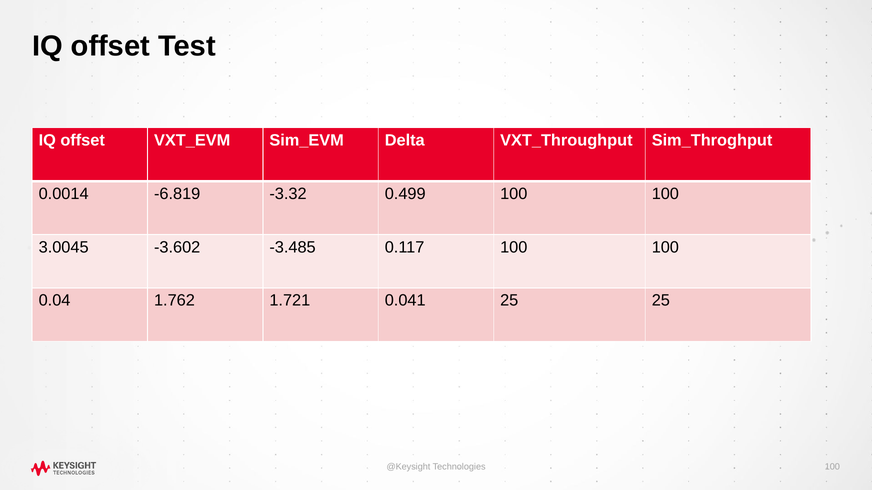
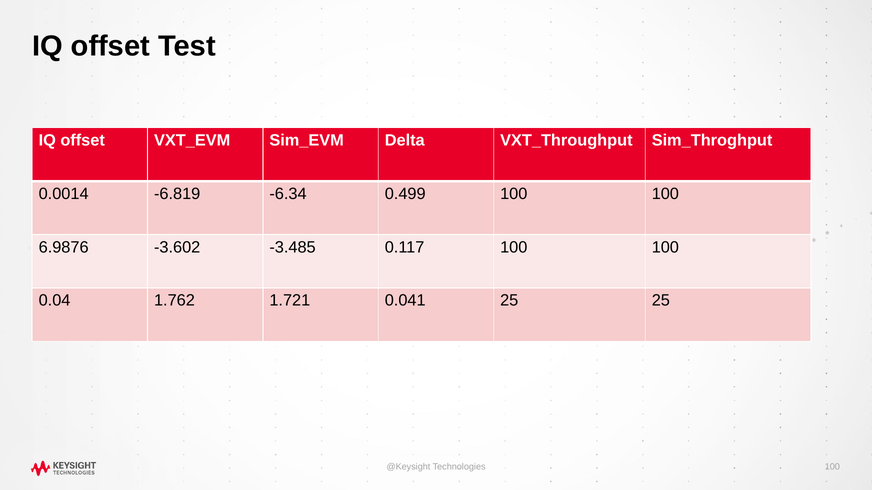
-3.32: -3.32 -> -6.34
3.0045: 3.0045 -> 6.9876
